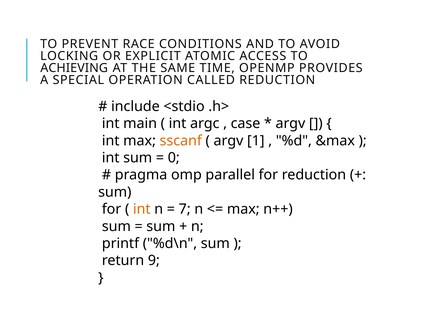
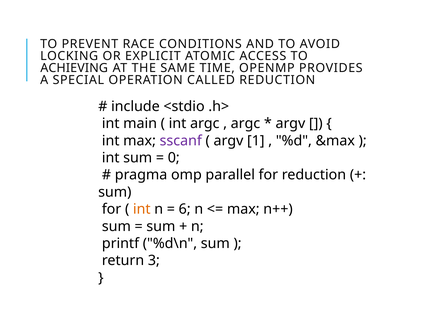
case at (245, 124): case -> argc
sscanf colour: orange -> purple
7: 7 -> 6
9: 9 -> 3
